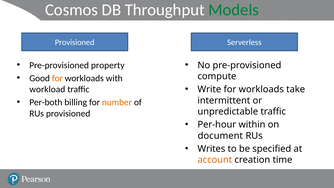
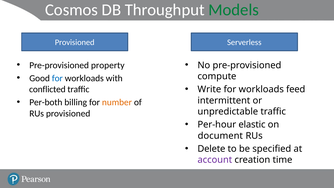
for at (57, 78) colour: orange -> blue
take: take -> feed
workload: workload -> conflicted
within: within -> elastic
Writes: Writes -> Delete
account colour: orange -> purple
